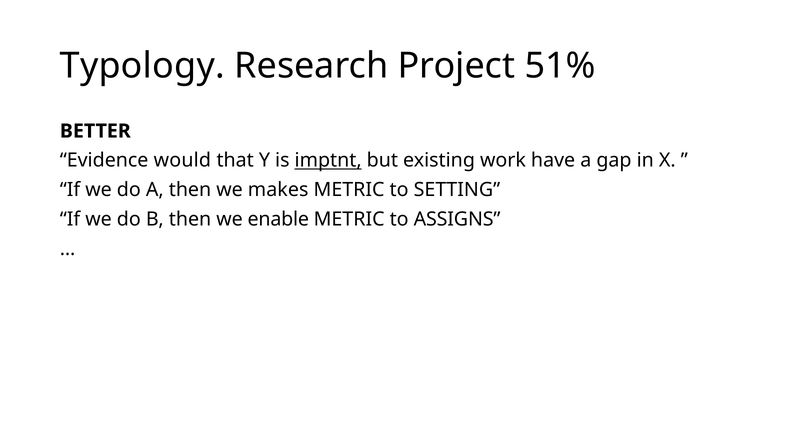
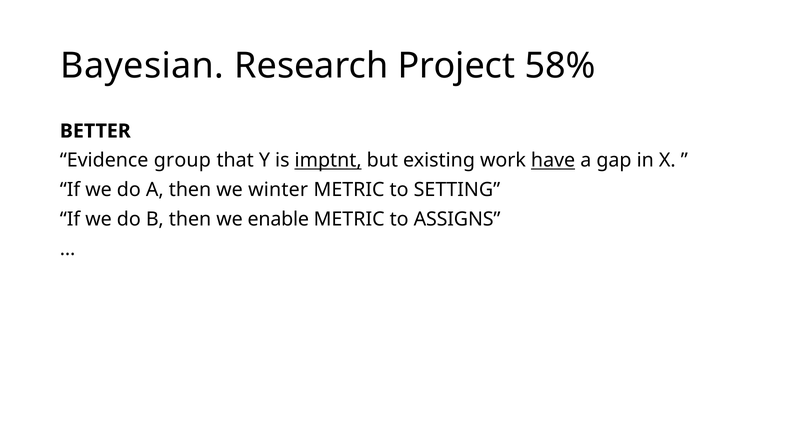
Typology: Typology -> Bayesian
51%: 51% -> 58%
would: would -> group
have underline: none -> present
makes: makes -> winter
